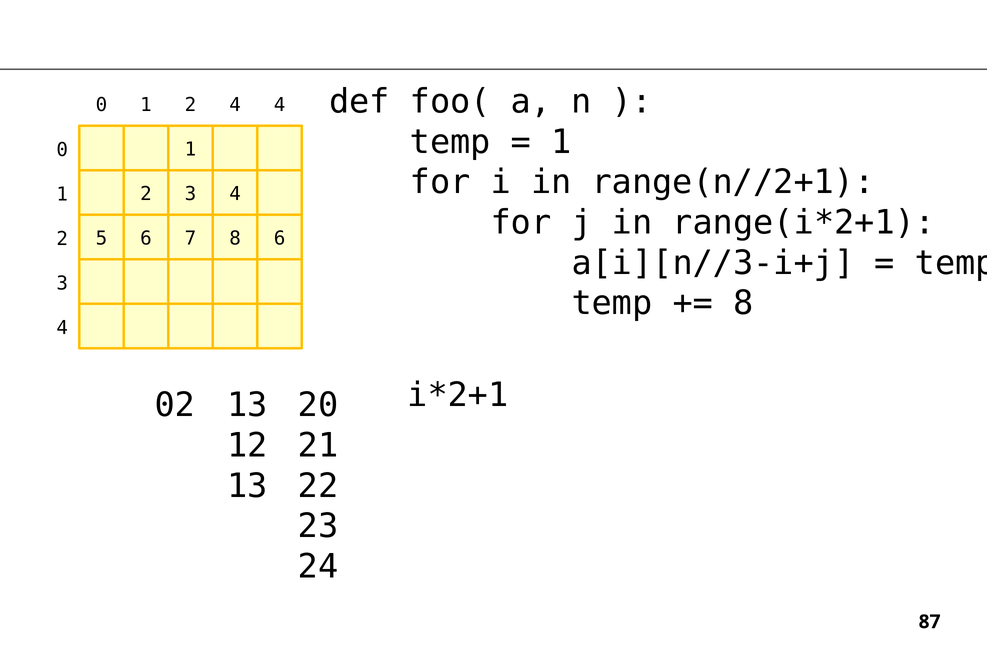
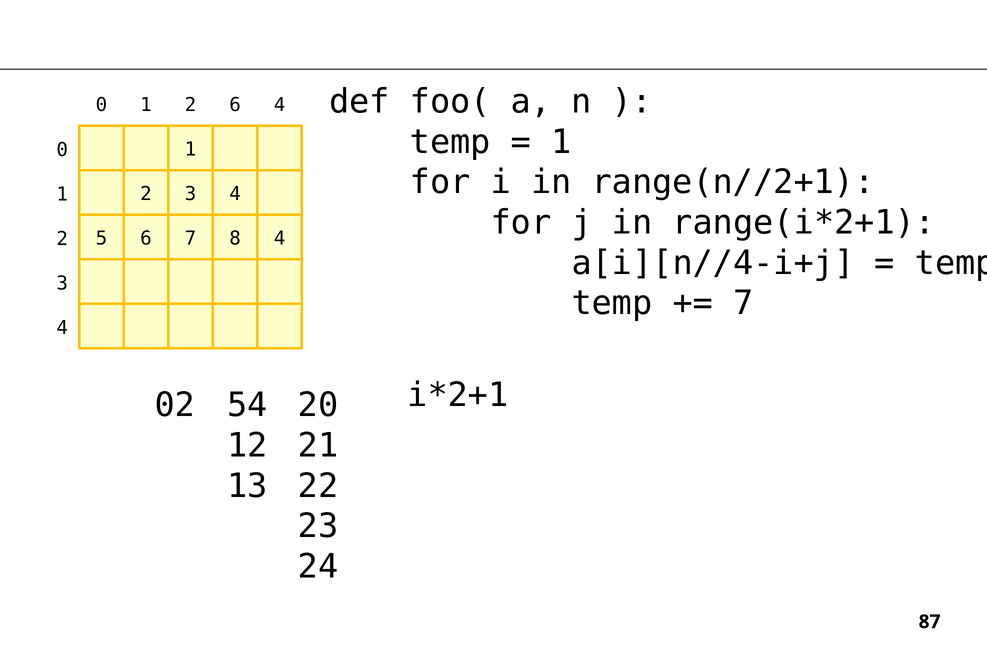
2 4: 4 -> 6
8 6: 6 -> 4
a[i][n//3-i+j: a[i][n//3-i+j -> a[i][n//4-i+j
8 at (743, 304): 8 -> 7
02 13: 13 -> 54
